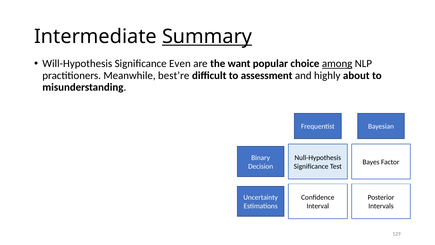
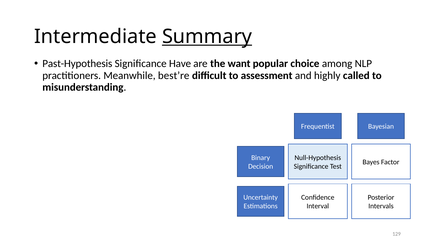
Will-Hypothesis: Will-Hypothesis -> Past-Hypothesis
Even: Even -> Have
among underline: present -> none
about: about -> called
